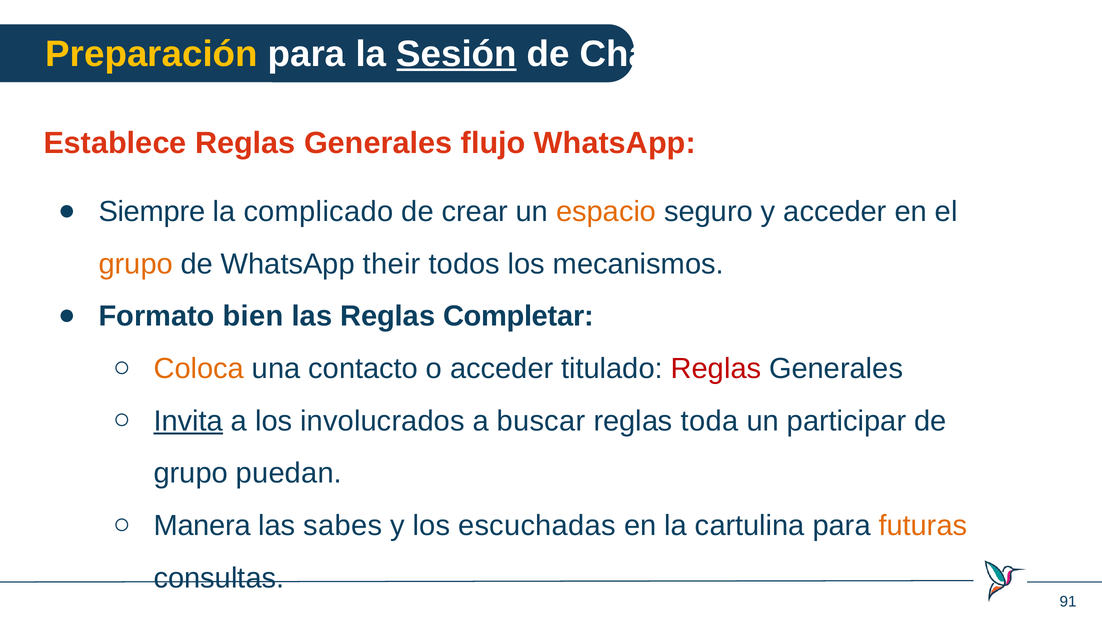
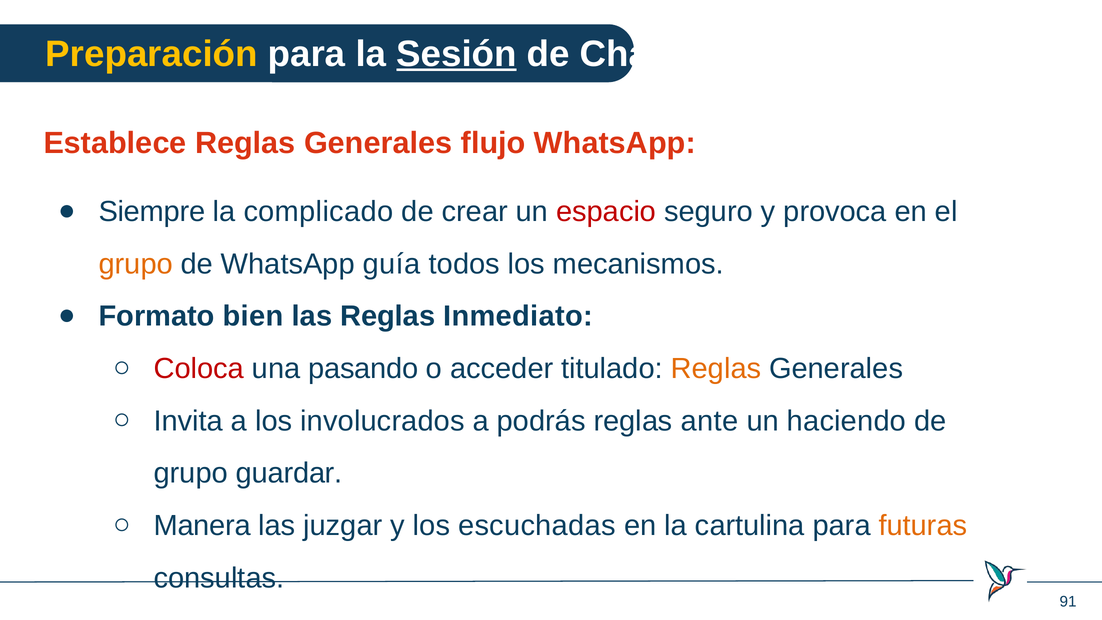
espacio colour: orange -> red
y acceder: acceder -> provoca
their: their -> guía
Completar: Completar -> Inmediato
Coloca colour: orange -> red
contacto: contacto -> pasando
Reglas at (716, 369) colour: red -> orange
Invita underline: present -> none
buscar: buscar -> podrás
toda: toda -> ante
participar: participar -> haciendo
puedan: puedan -> guardar
sabes: sabes -> juzgar
